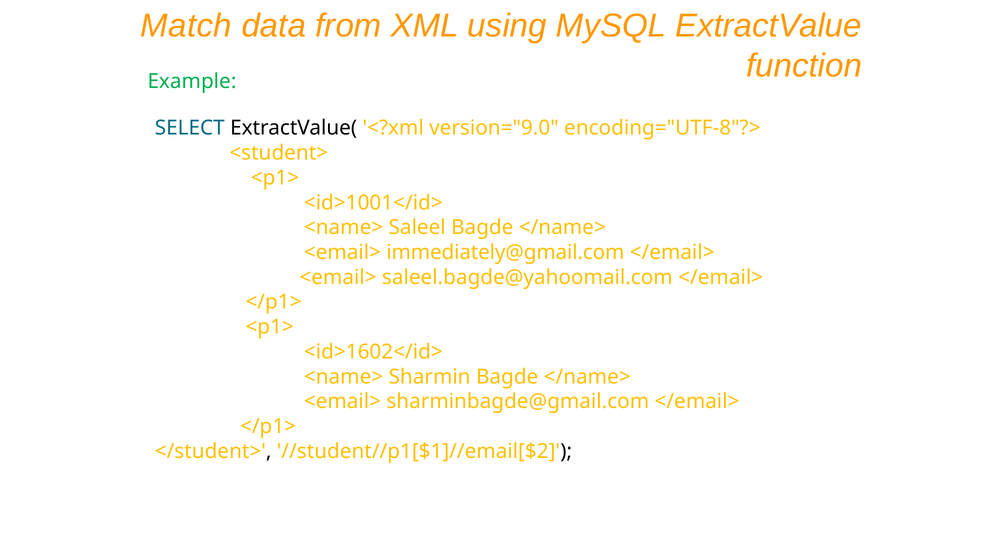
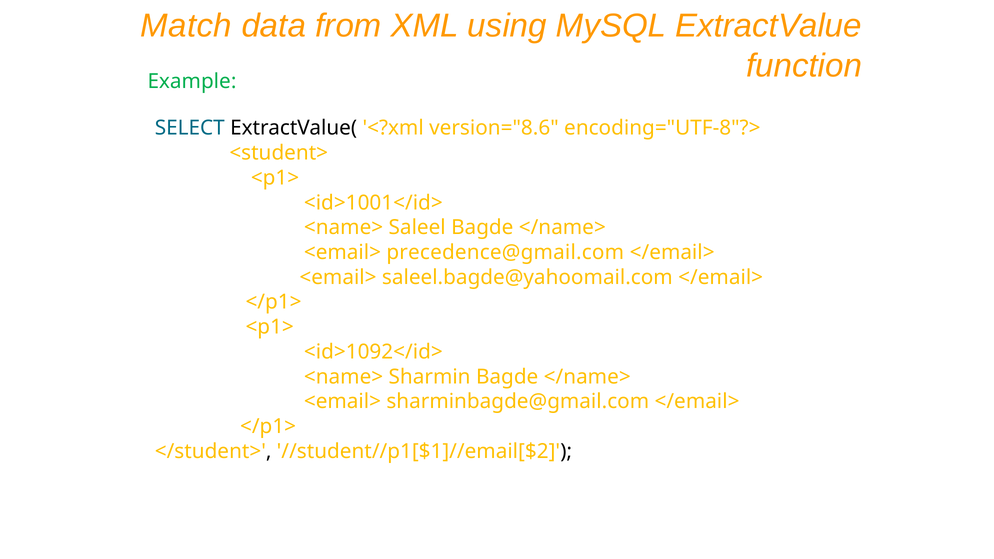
version="9.0: version="9.0 -> version="8.6
immediately@gmail.com: immediately@gmail.com -> precedence@gmail.com
<id>1602</id>: <id>1602</id> -> <id>1092</id>
